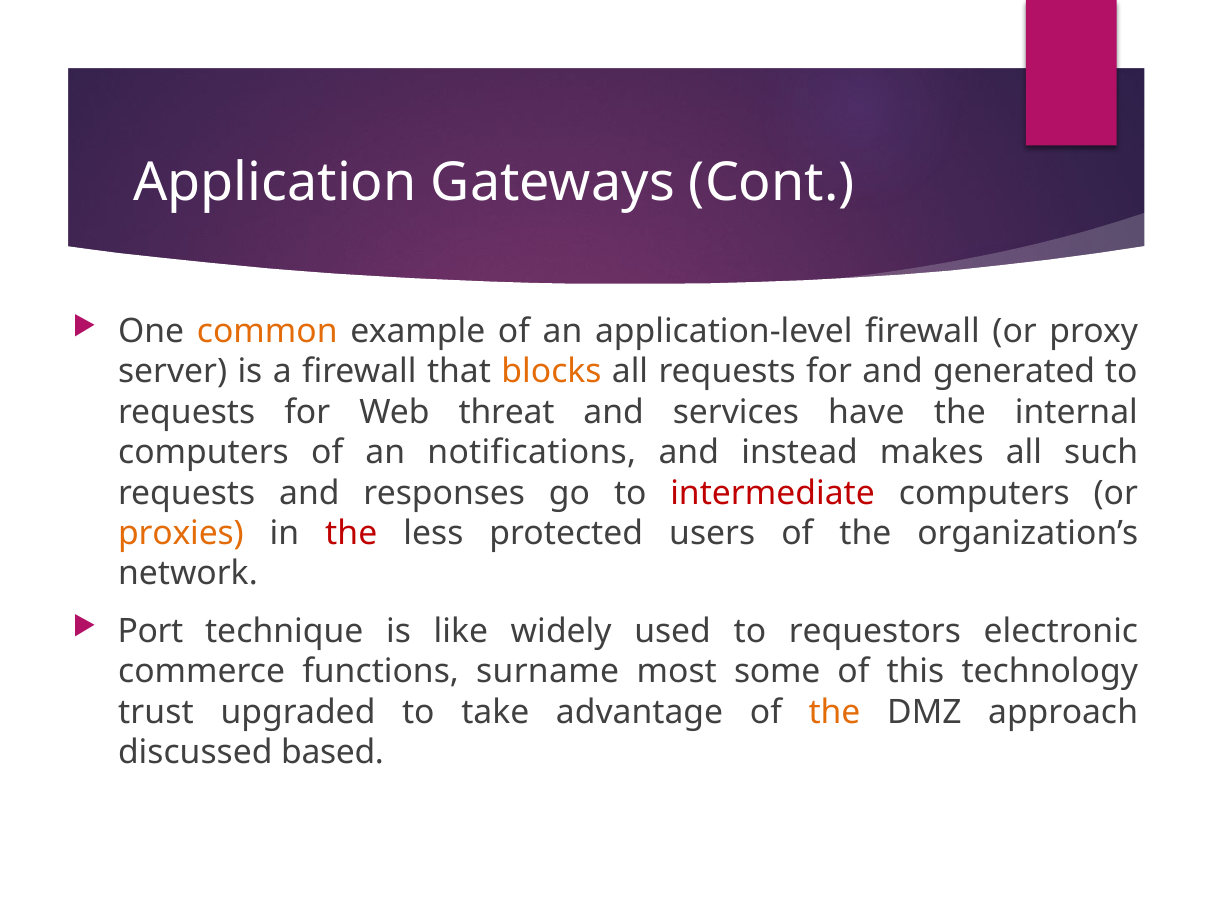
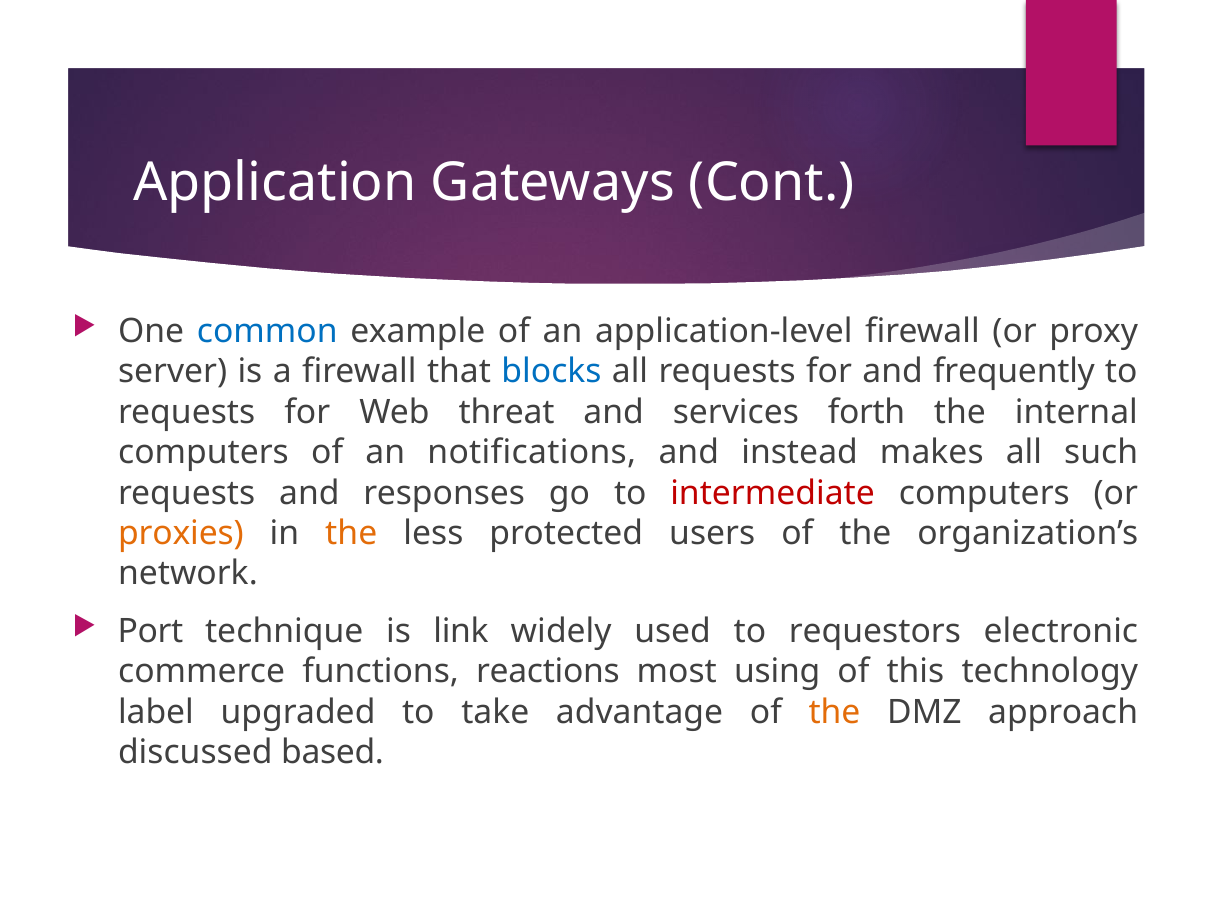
common colour: orange -> blue
blocks colour: orange -> blue
generated: generated -> frequently
have: have -> forth
the at (351, 534) colour: red -> orange
like: like -> link
surname: surname -> reactions
some: some -> using
trust: trust -> label
